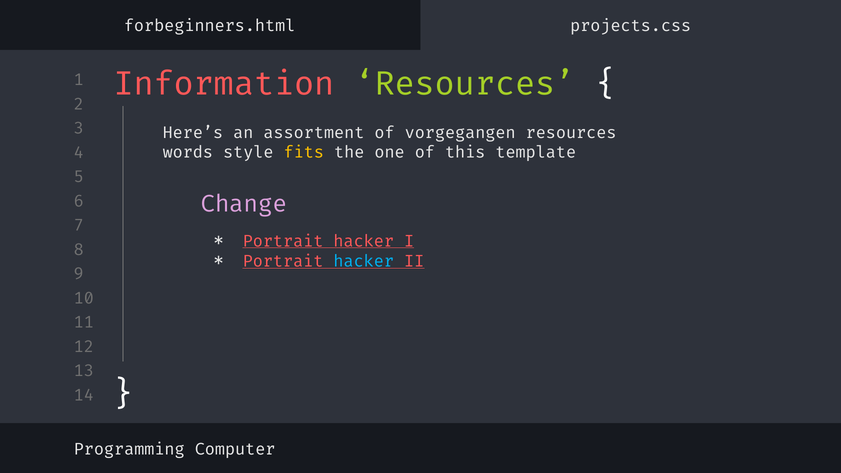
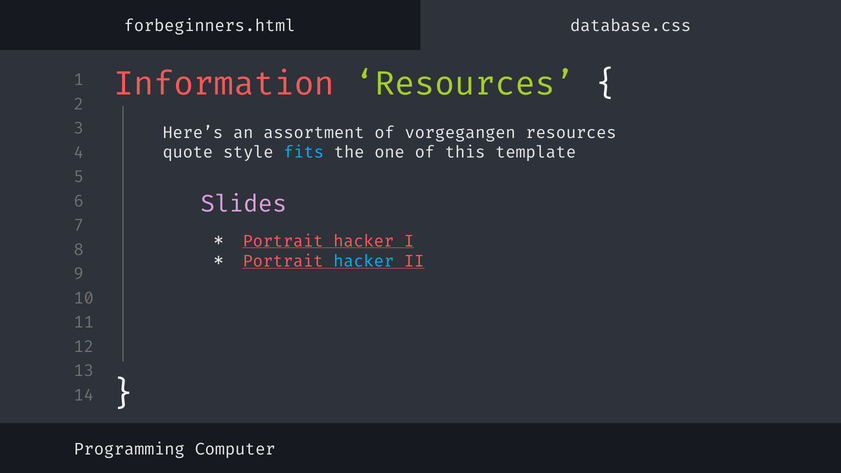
projects.css: projects.css -> database.css
words: words -> quote
fits colour: yellow -> light blue
Change: Change -> Slides
